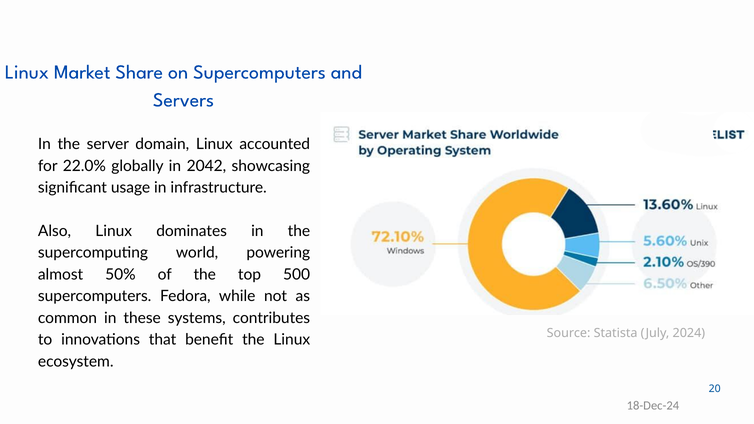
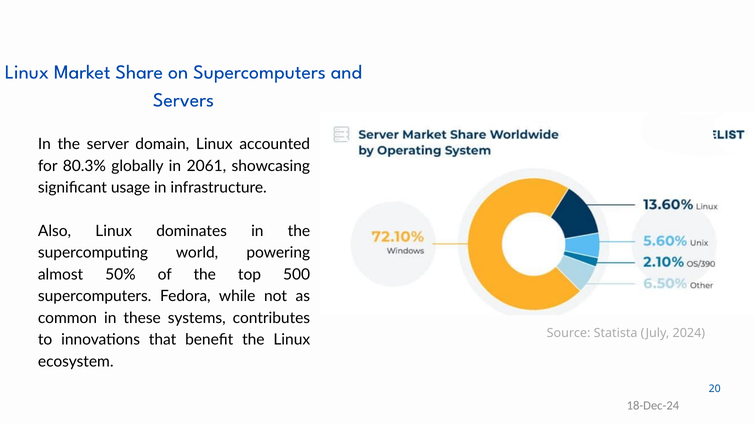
22.0%: 22.0% -> 80.3%
2042: 2042 -> 2061
